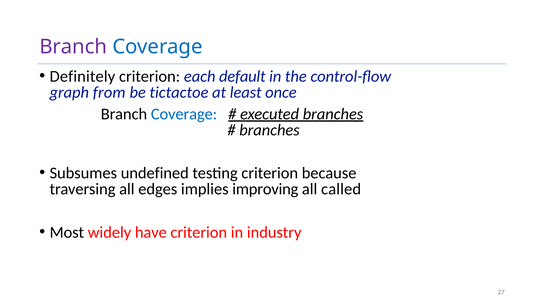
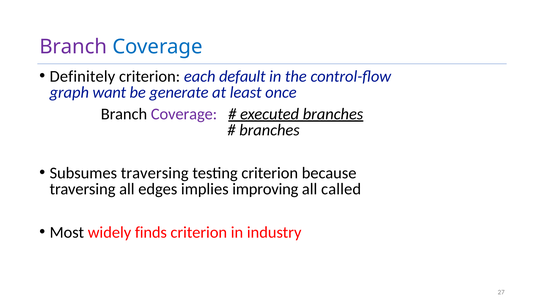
from: from -> want
tictactoe: tictactoe -> generate
Coverage at (184, 114) colour: blue -> purple
Subsumes undefined: undefined -> traversing
have: have -> finds
